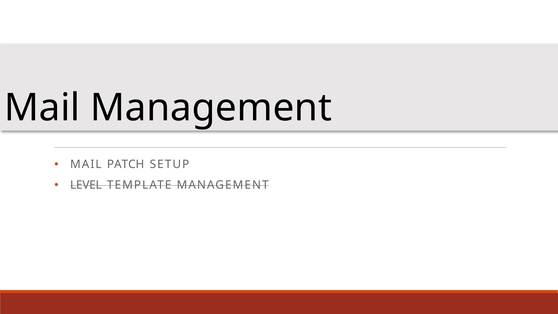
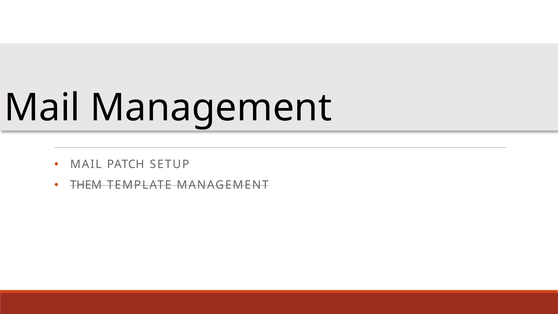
LEVEL: LEVEL -> THEM
